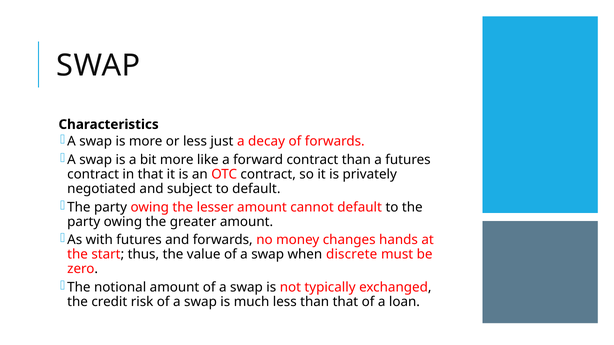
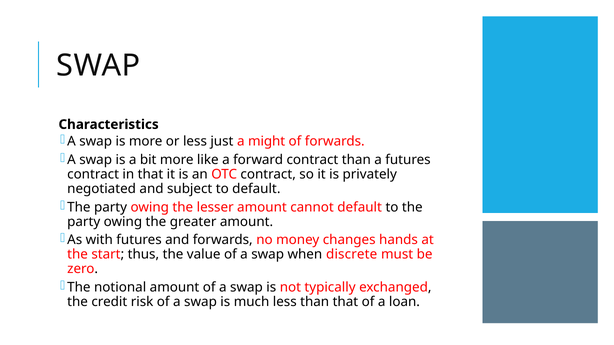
decay: decay -> might
